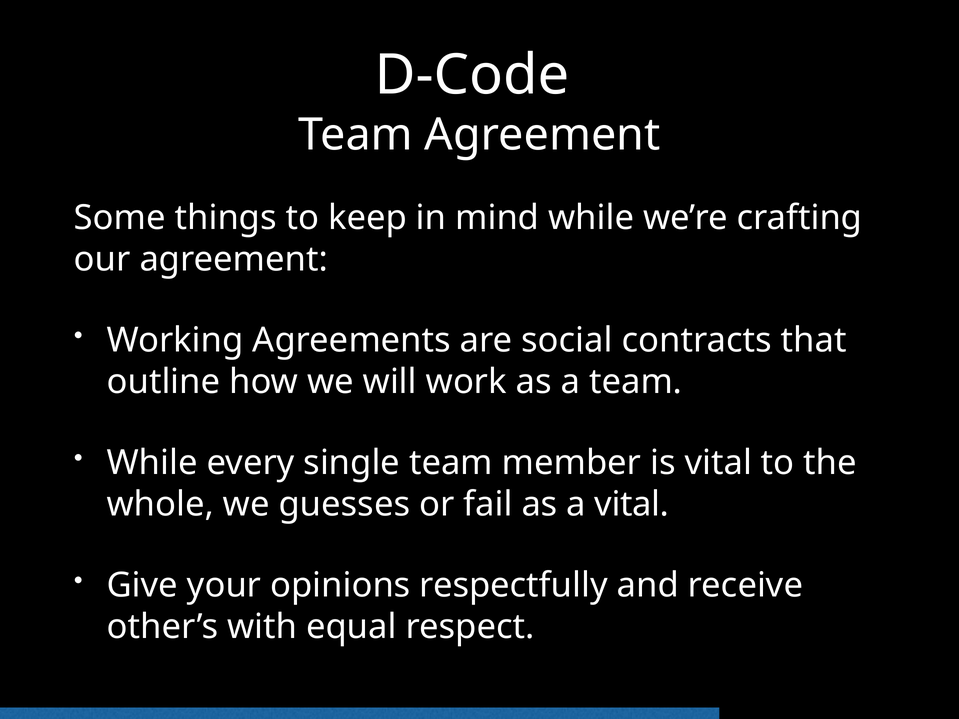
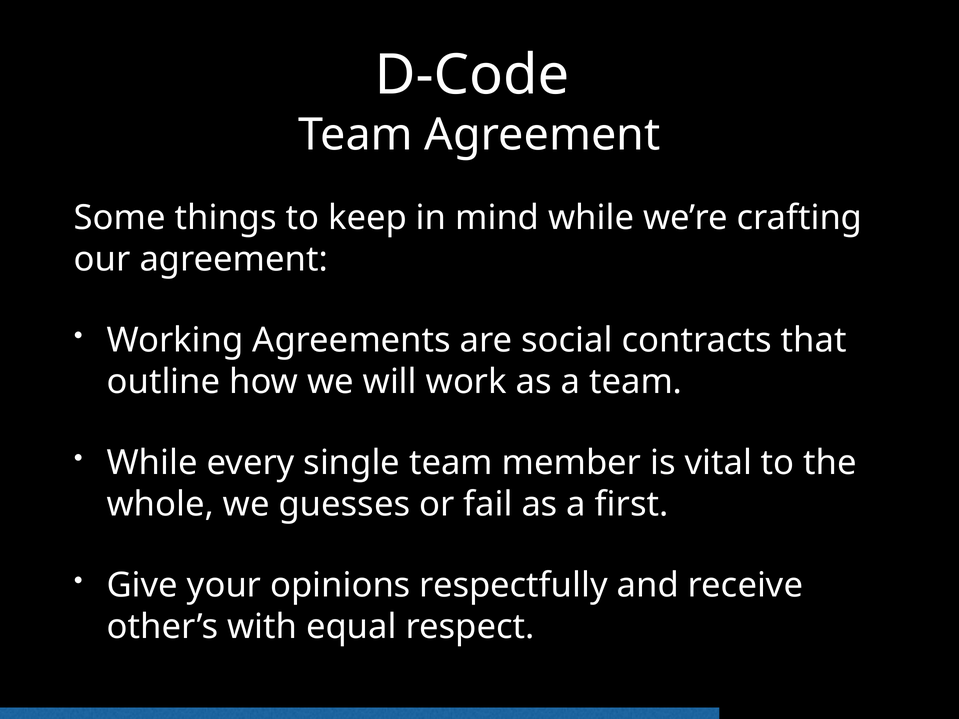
a vital: vital -> first
